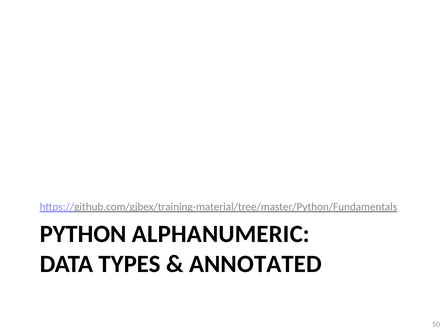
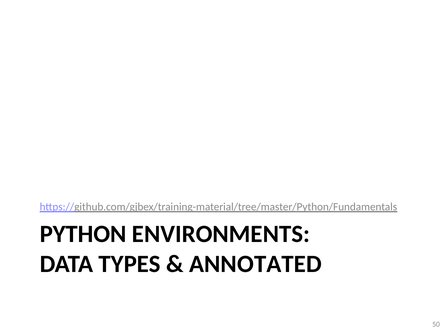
ALPHANUMERIC: ALPHANUMERIC -> ENVIRONMENTS
